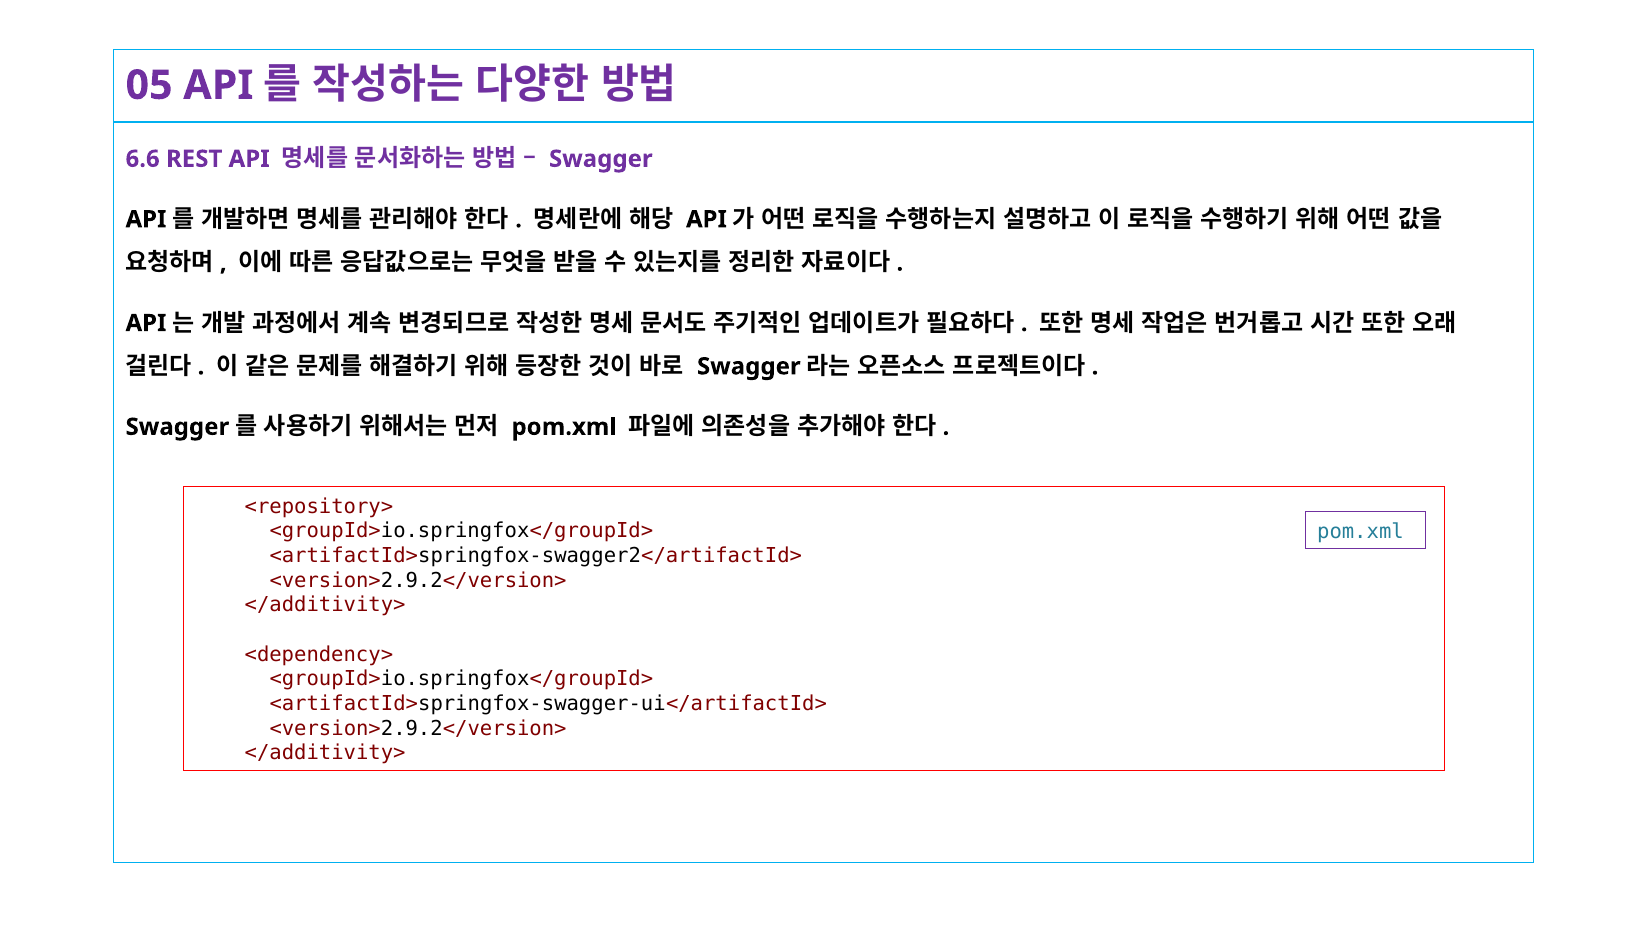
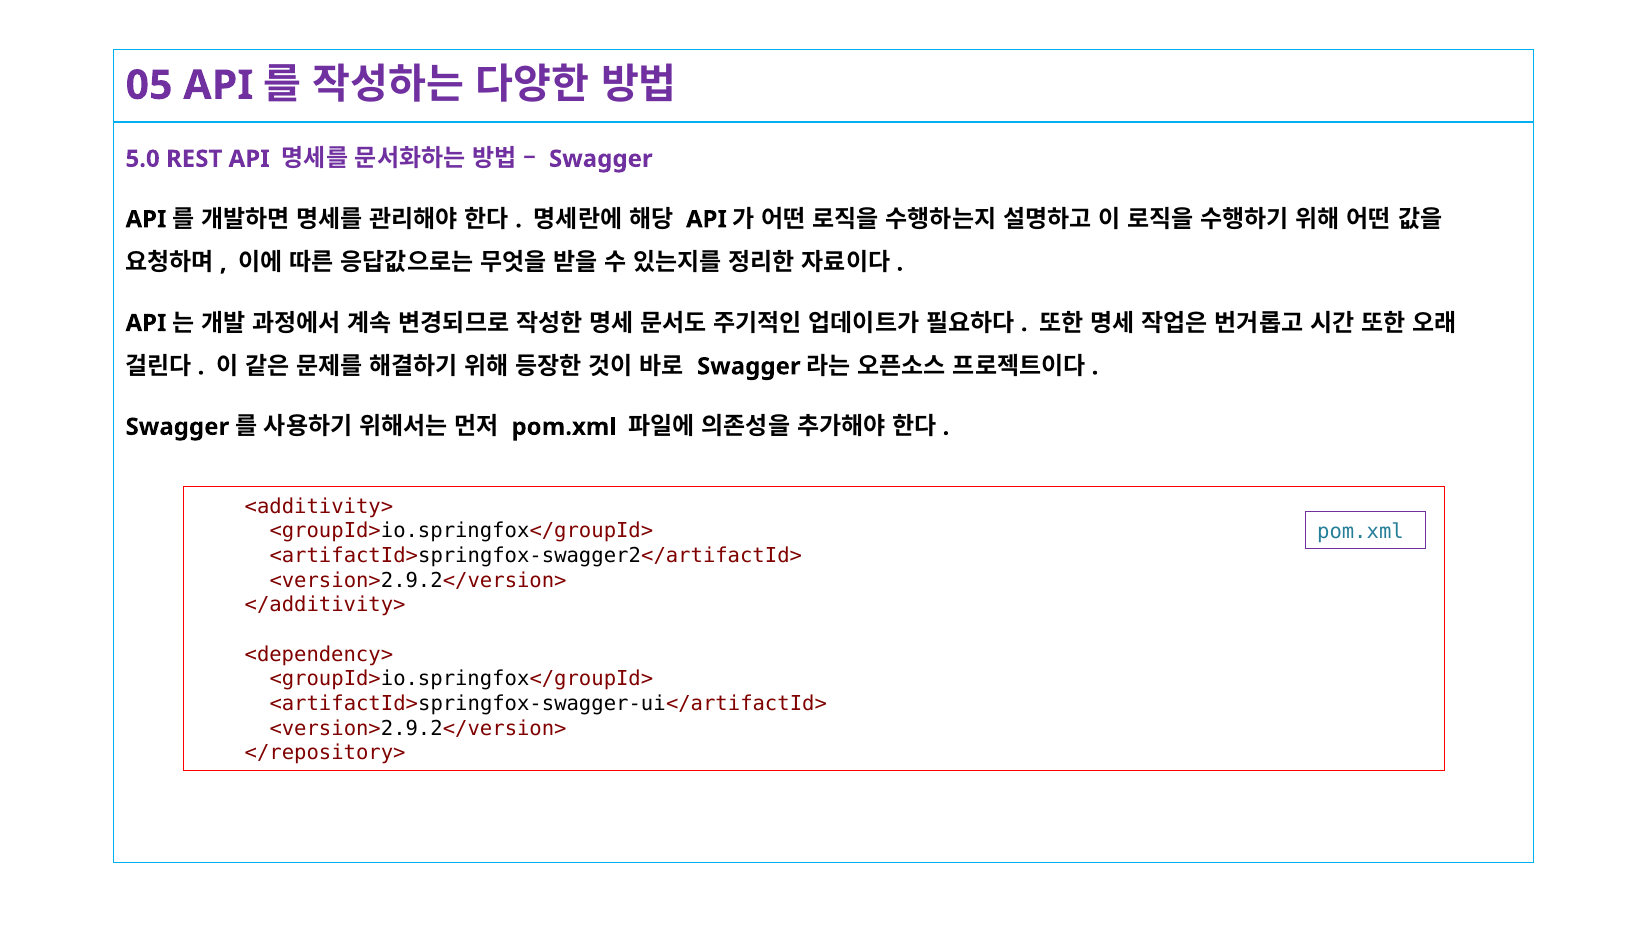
6.6: 6.6 -> 5.0
<repository>: <repository> -> <additivity>
</additivity> at (325, 754): </additivity> -> </repository>
